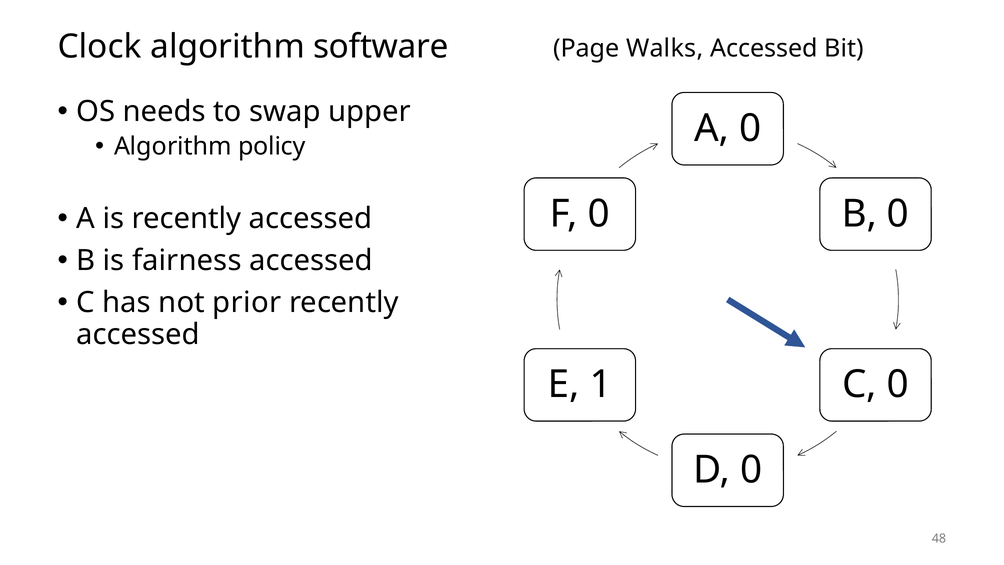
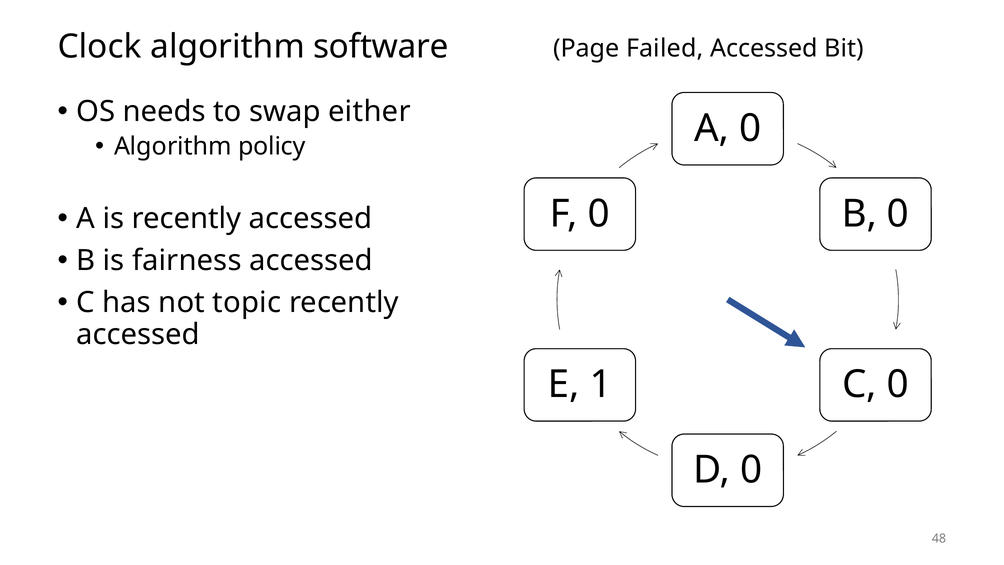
Walks: Walks -> Failed
upper: upper -> either
prior: prior -> topic
